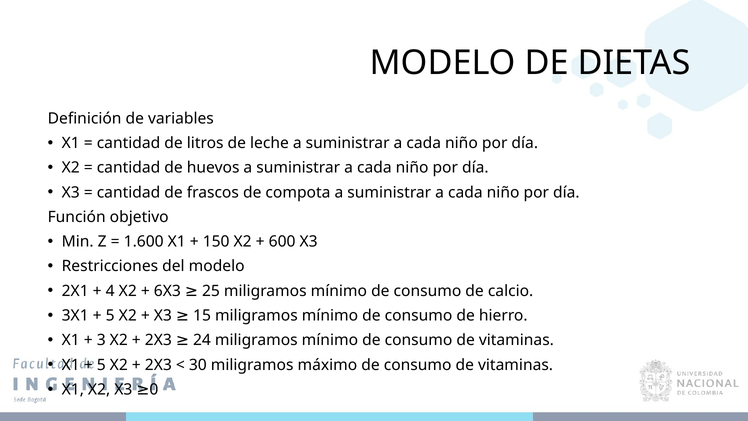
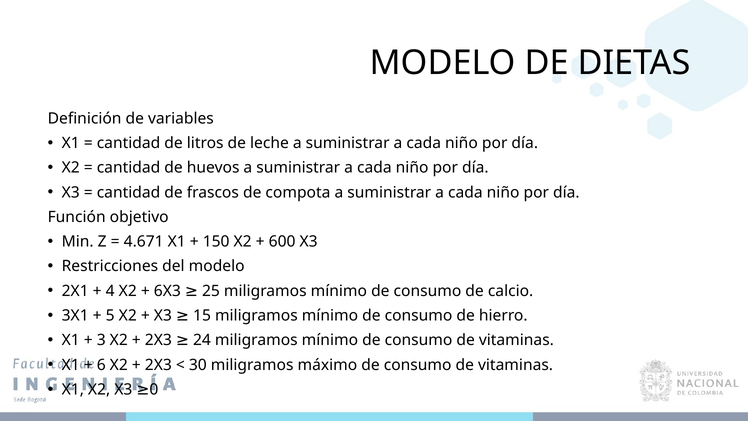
1.600: 1.600 -> 4.671
5 at (101, 365): 5 -> 6
